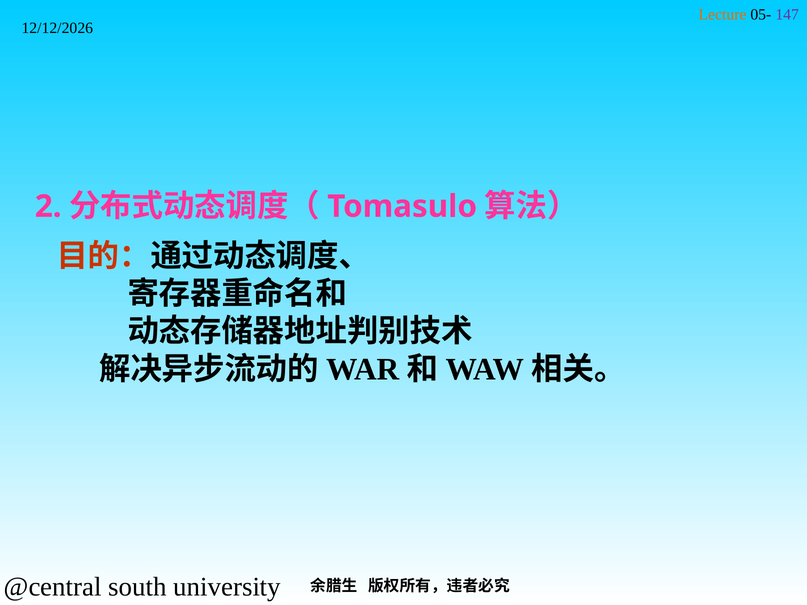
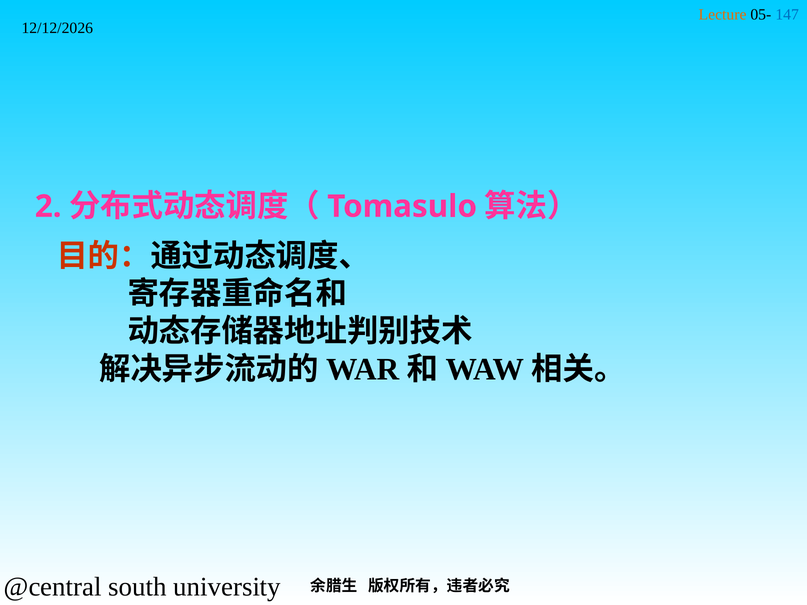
147 colour: purple -> blue
